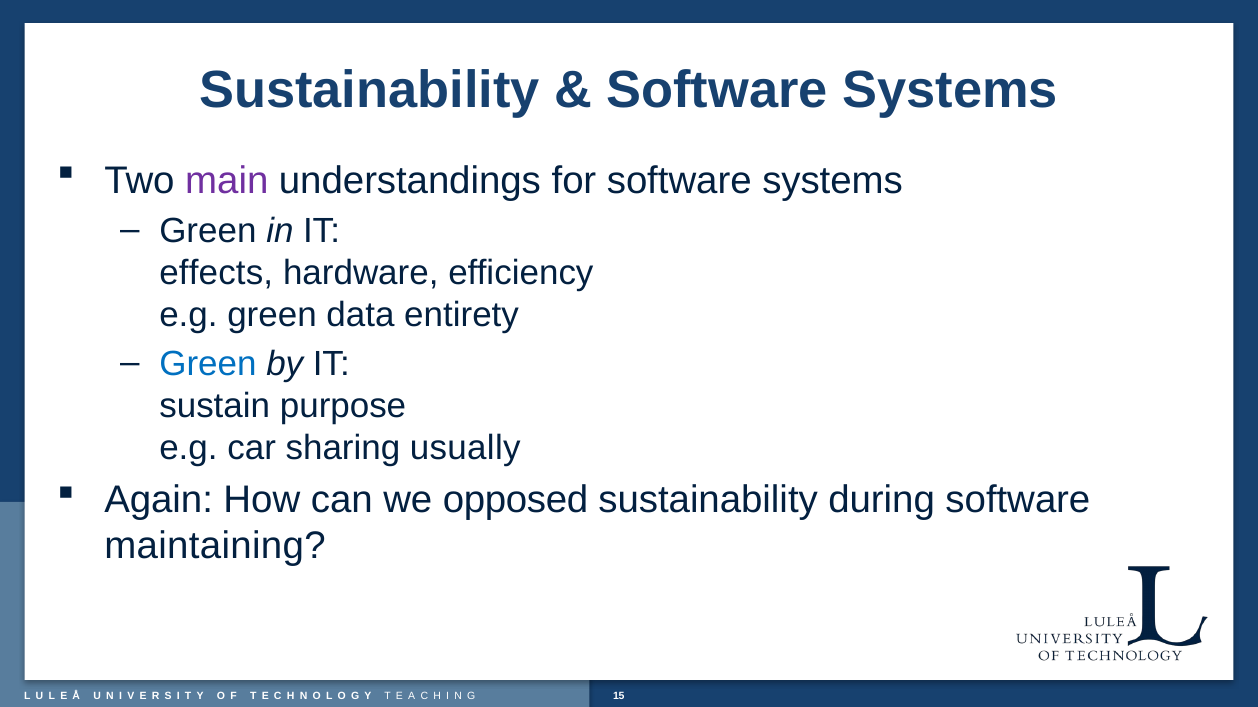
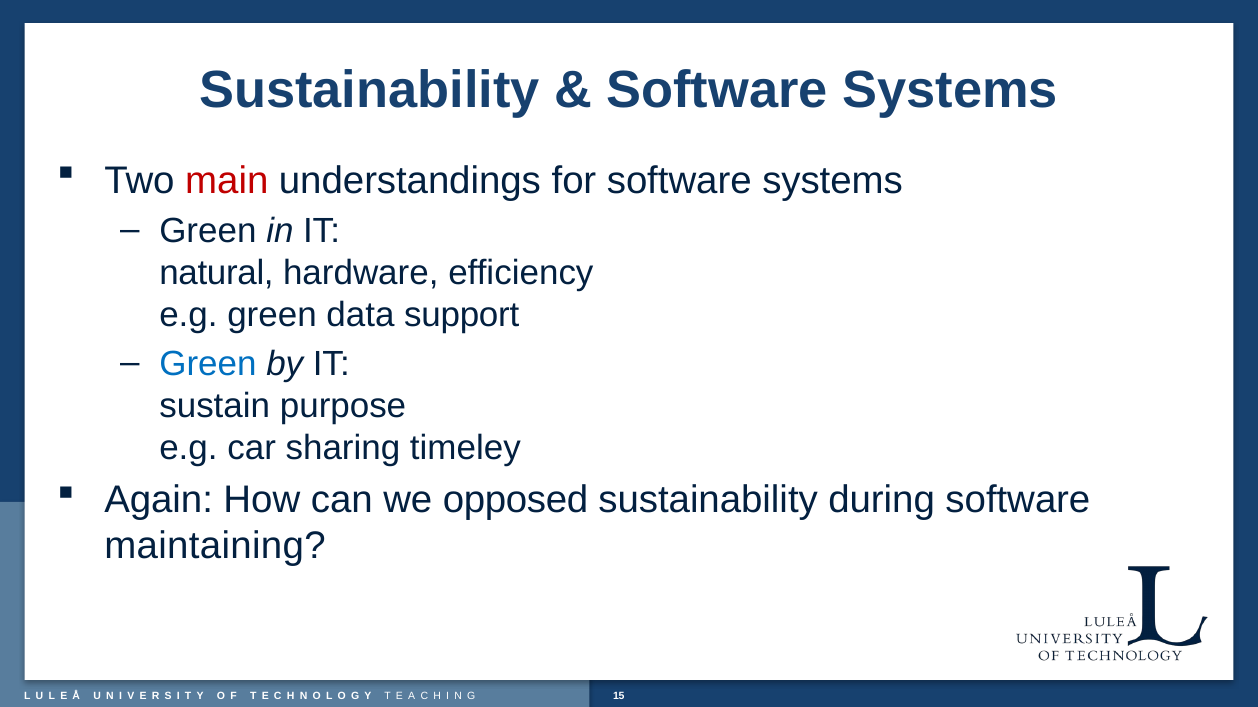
main colour: purple -> red
effects: effects -> natural
entirety: entirety -> support
usually: usually -> timeley
